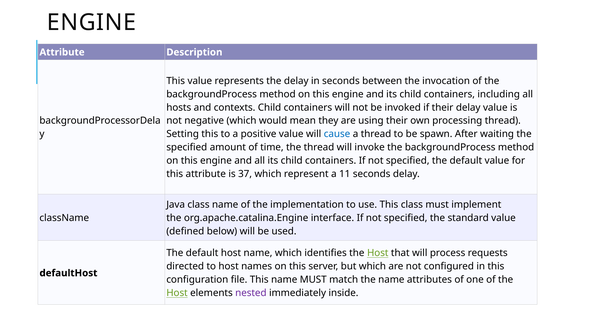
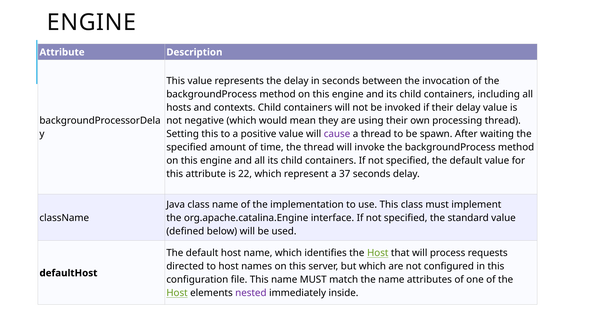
cause colour: blue -> purple
37: 37 -> 22
11: 11 -> 37
